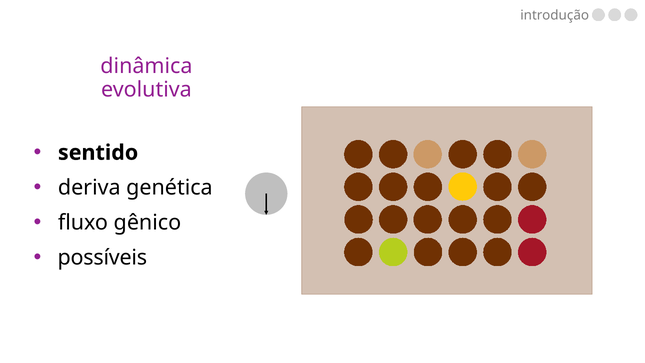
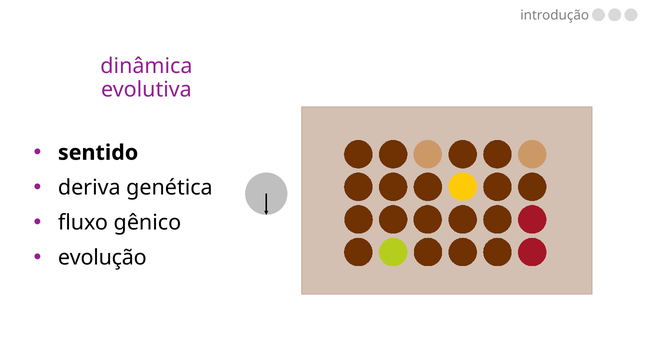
possíveis: possíveis -> evolução
